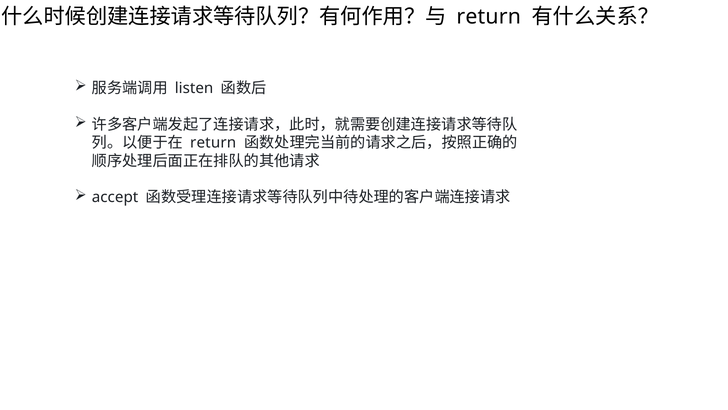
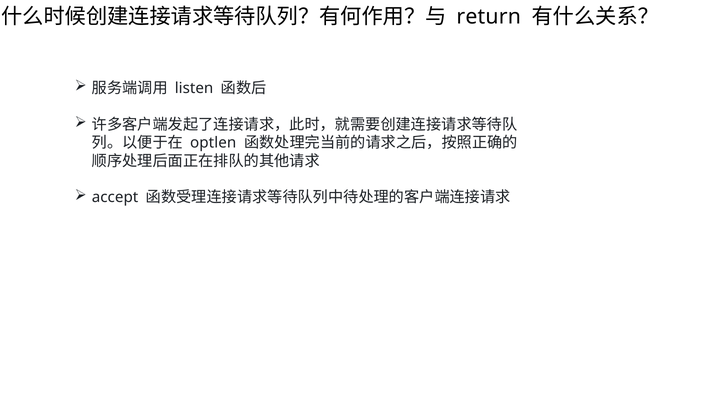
return at (213, 143): return -> optlen
